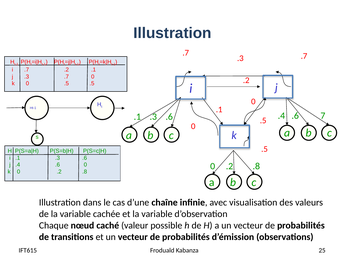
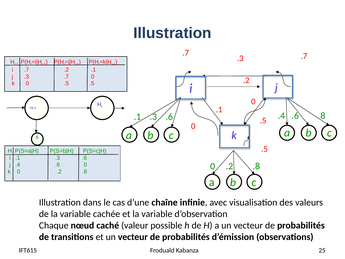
7: 7 -> 8
